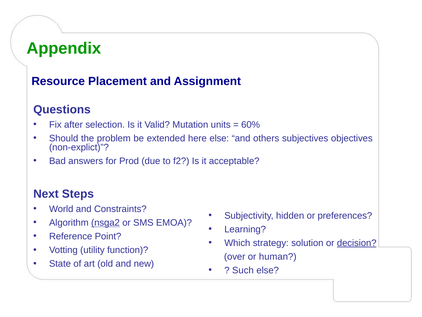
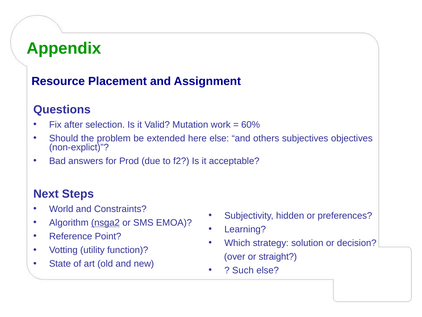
units: units -> work
decision underline: present -> none
human: human -> straight
